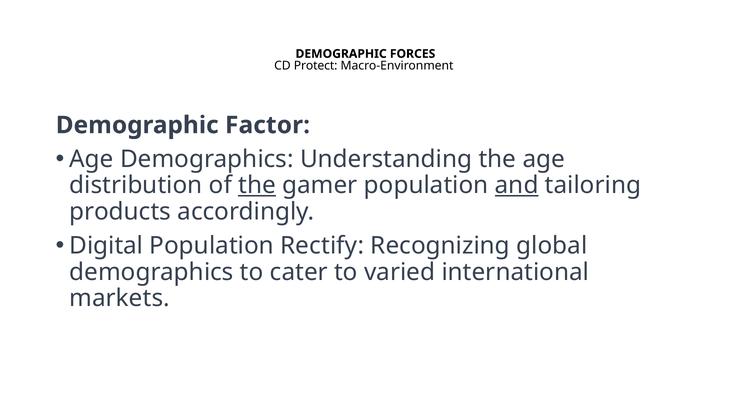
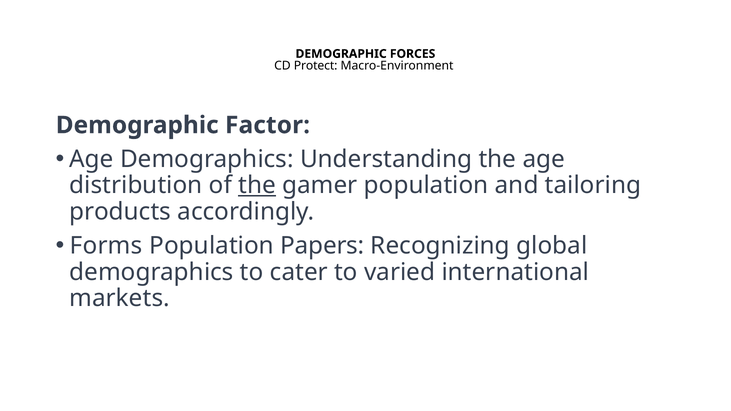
and underline: present -> none
Digital: Digital -> Forms
Rectify: Rectify -> Papers
